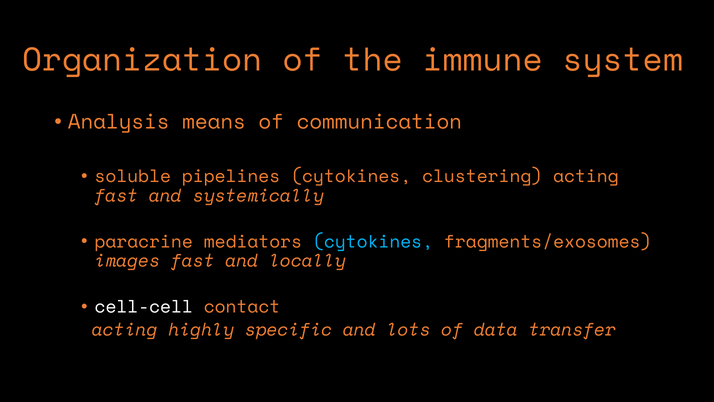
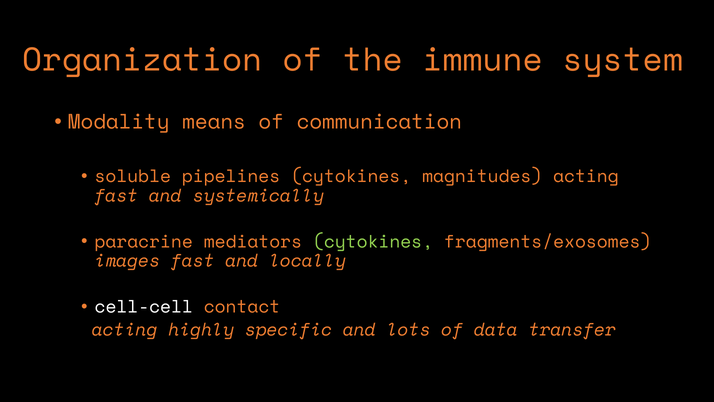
Analysis: Analysis -> Modality
clustering: clustering -> magnitudes
cytokines at (373, 242) colour: light blue -> light green
